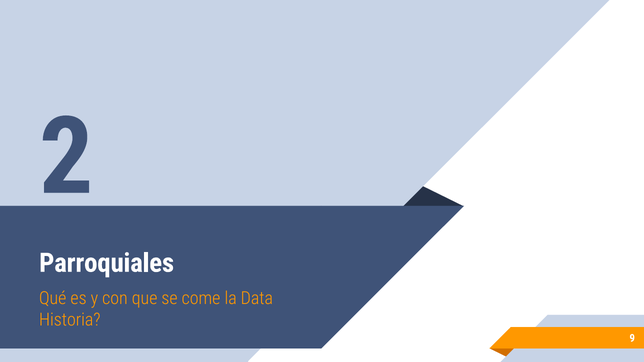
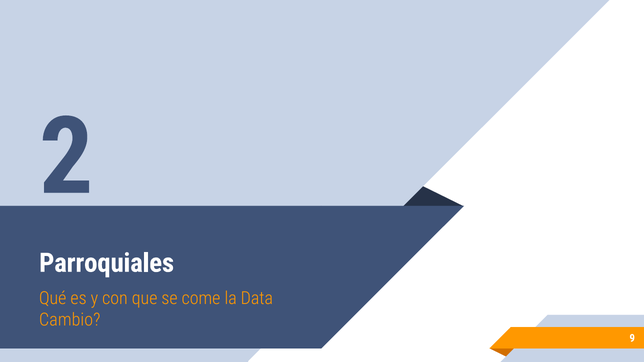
Historia: Historia -> Cambio
